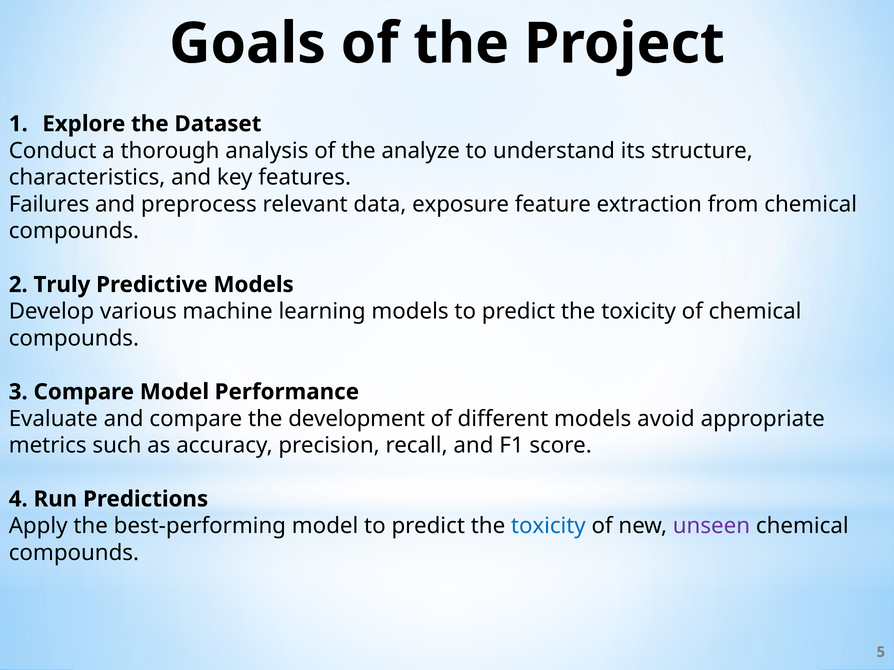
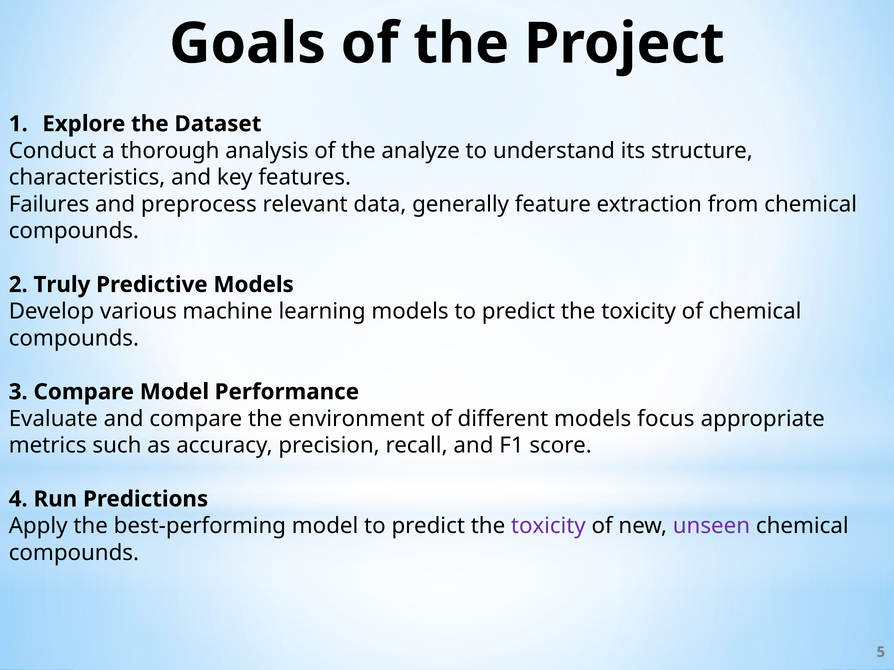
exposure: exposure -> generally
development: development -> environment
avoid: avoid -> focus
toxicity at (548, 526) colour: blue -> purple
